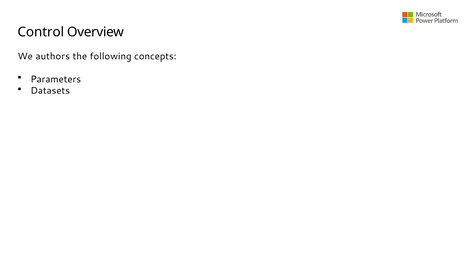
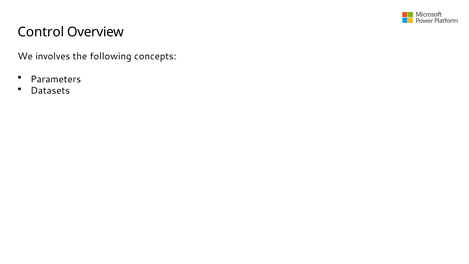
authors: authors -> involves
